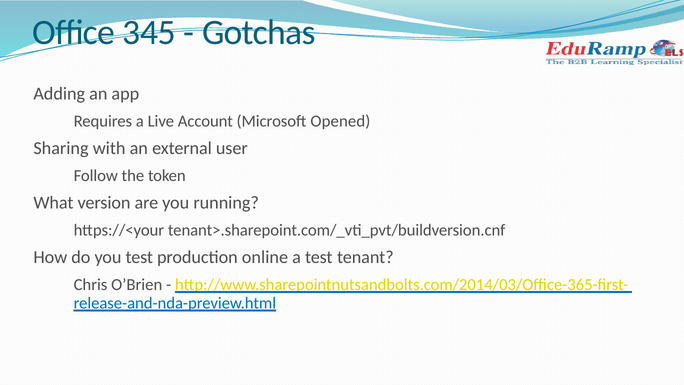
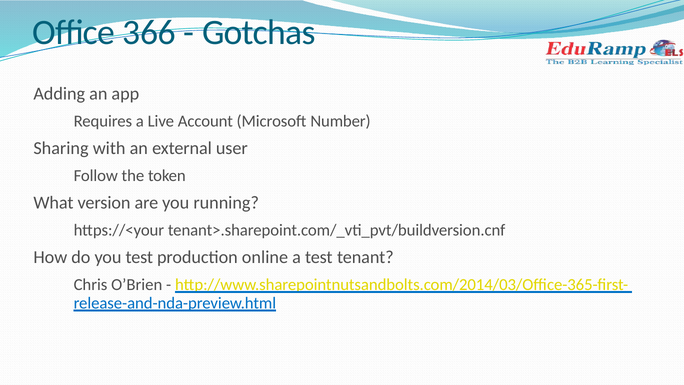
345: 345 -> 366
Opened: Opened -> Number
